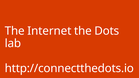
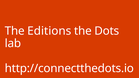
Internet: Internet -> Editions
